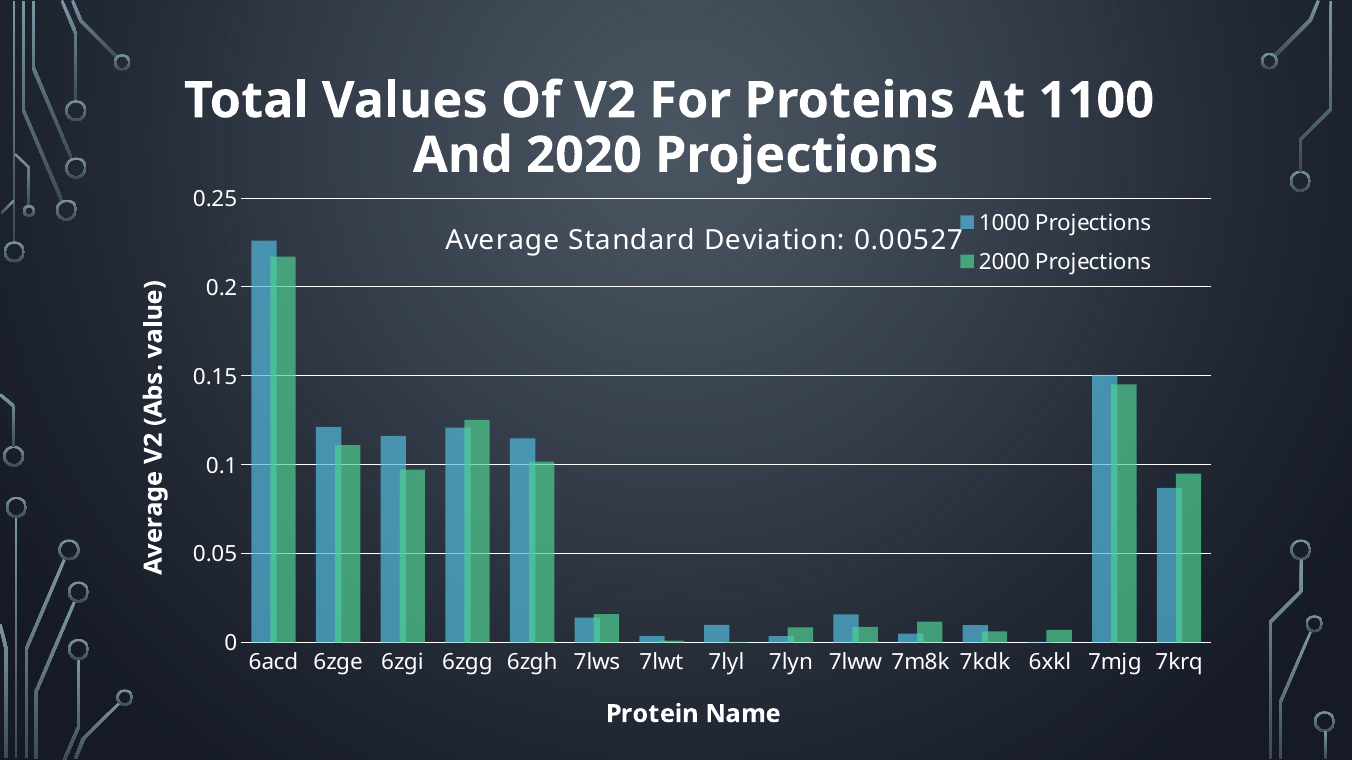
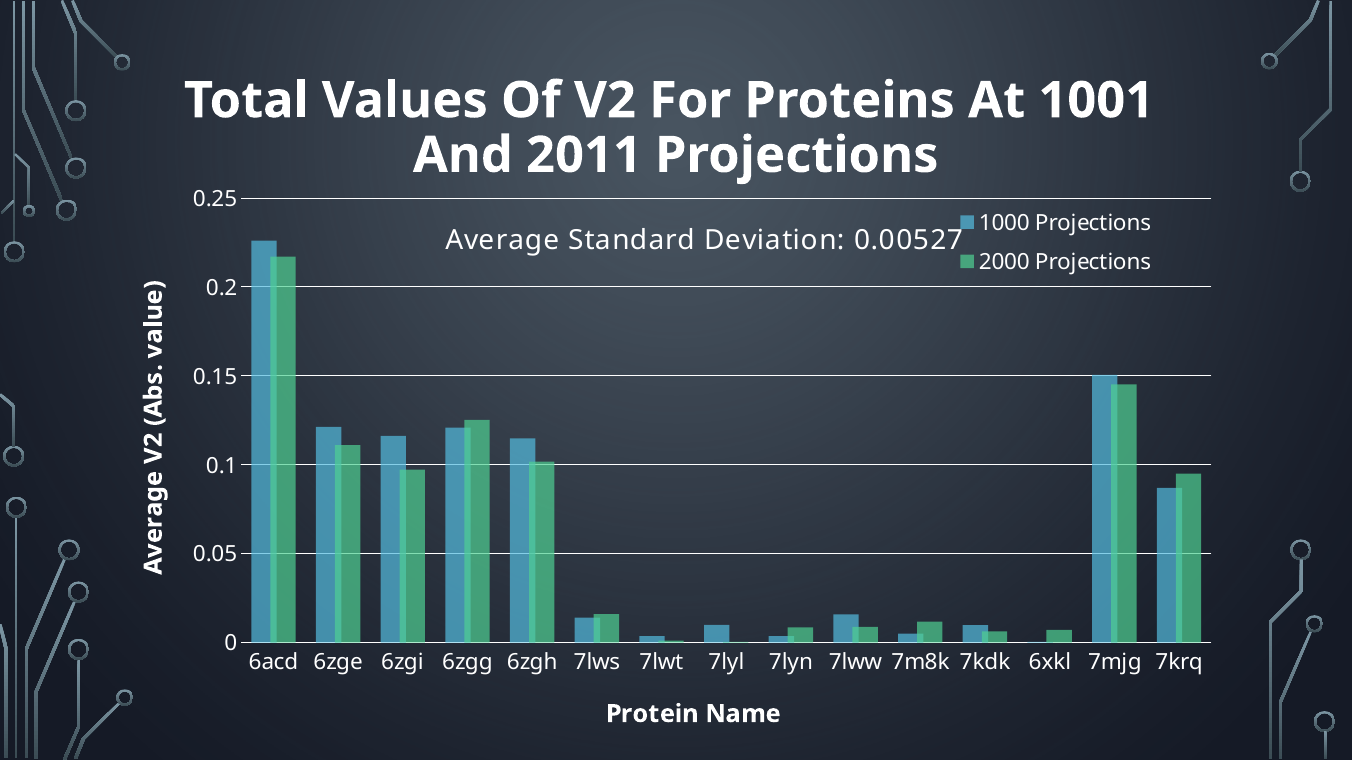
1100: 1100 -> 1001
2020: 2020 -> 2011
